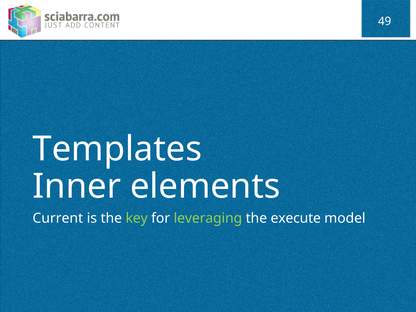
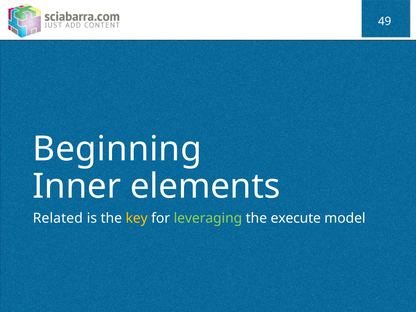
Templates: Templates -> Beginning
Current: Current -> Related
key colour: light green -> yellow
